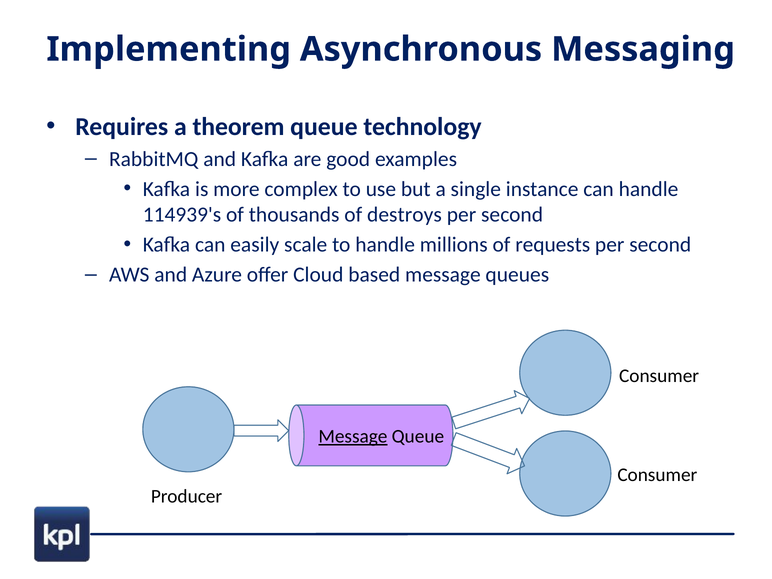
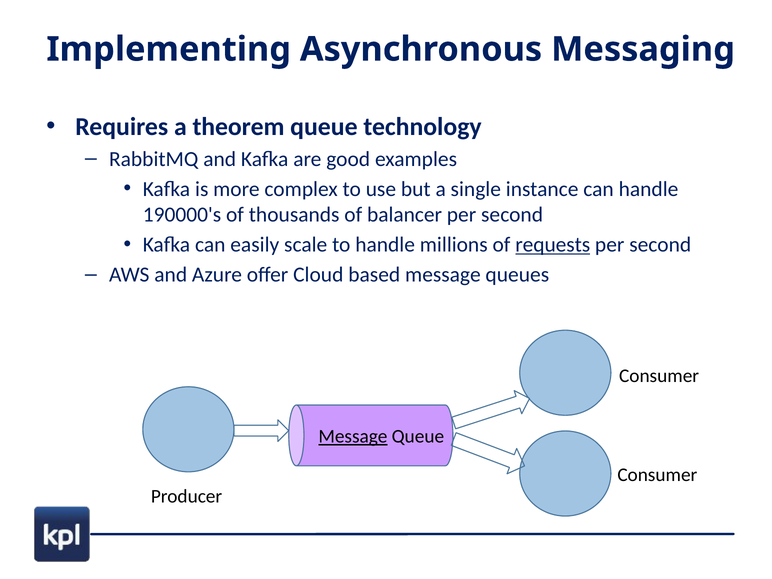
114939's: 114939's -> 190000's
destroys: destroys -> balancer
requests underline: none -> present
